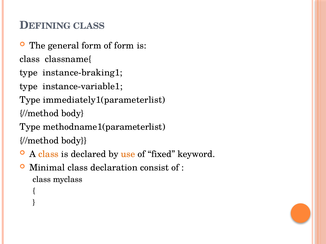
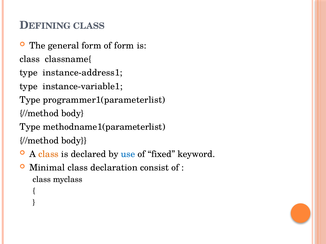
instance-braking1: instance-braking1 -> instance-address1
immediately1(parameterlist: immediately1(parameterlist -> programmer1(parameterlist
use colour: orange -> blue
